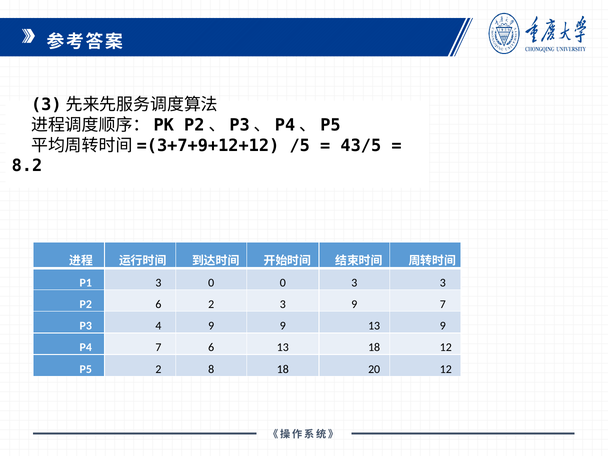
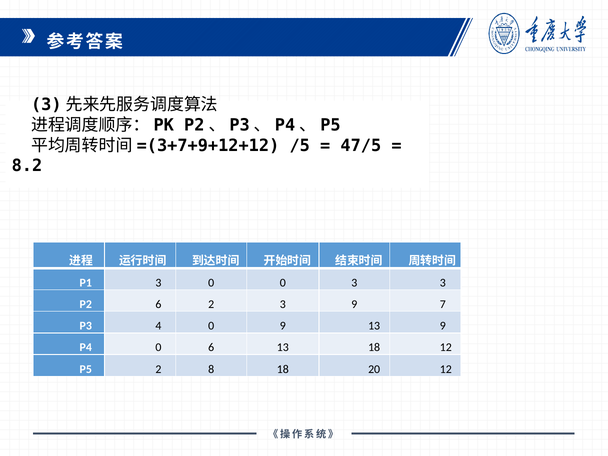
43/5: 43/5 -> 47/5
4 9: 9 -> 0
P4 7: 7 -> 0
